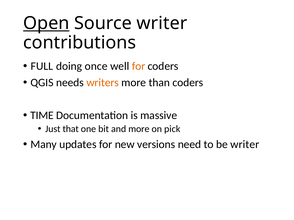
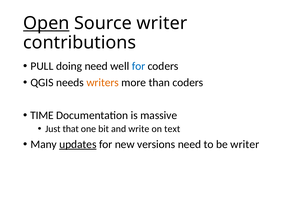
FULL: FULL -> PULL
doing once: once -> need
for at (139, 66) colour: orange -> blue
and more: more -> write
pick: pick -> text
updates underline: none -> present
